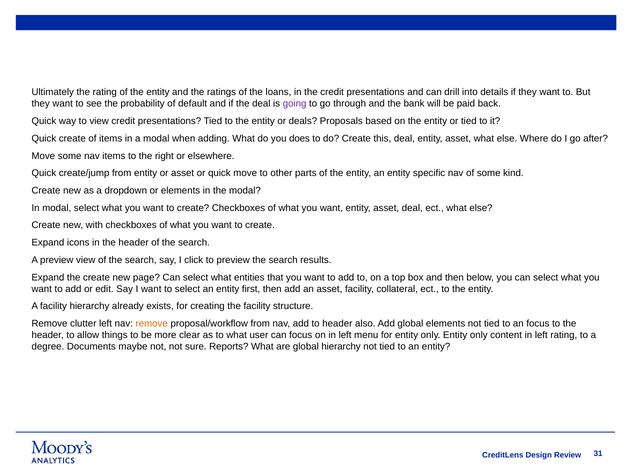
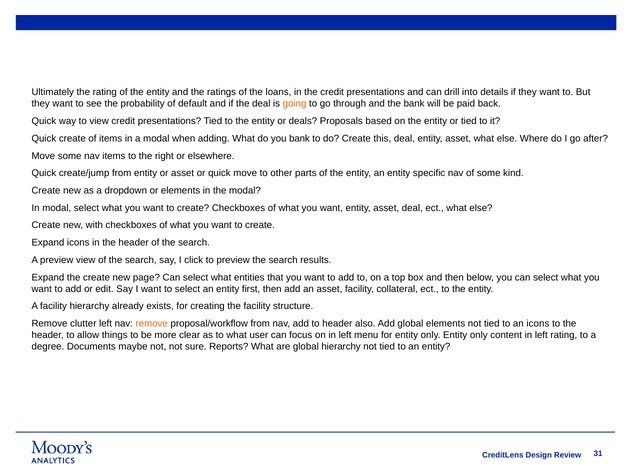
going colour: purple -> orange
you does: does -> bank
an focus: focus -> icons
